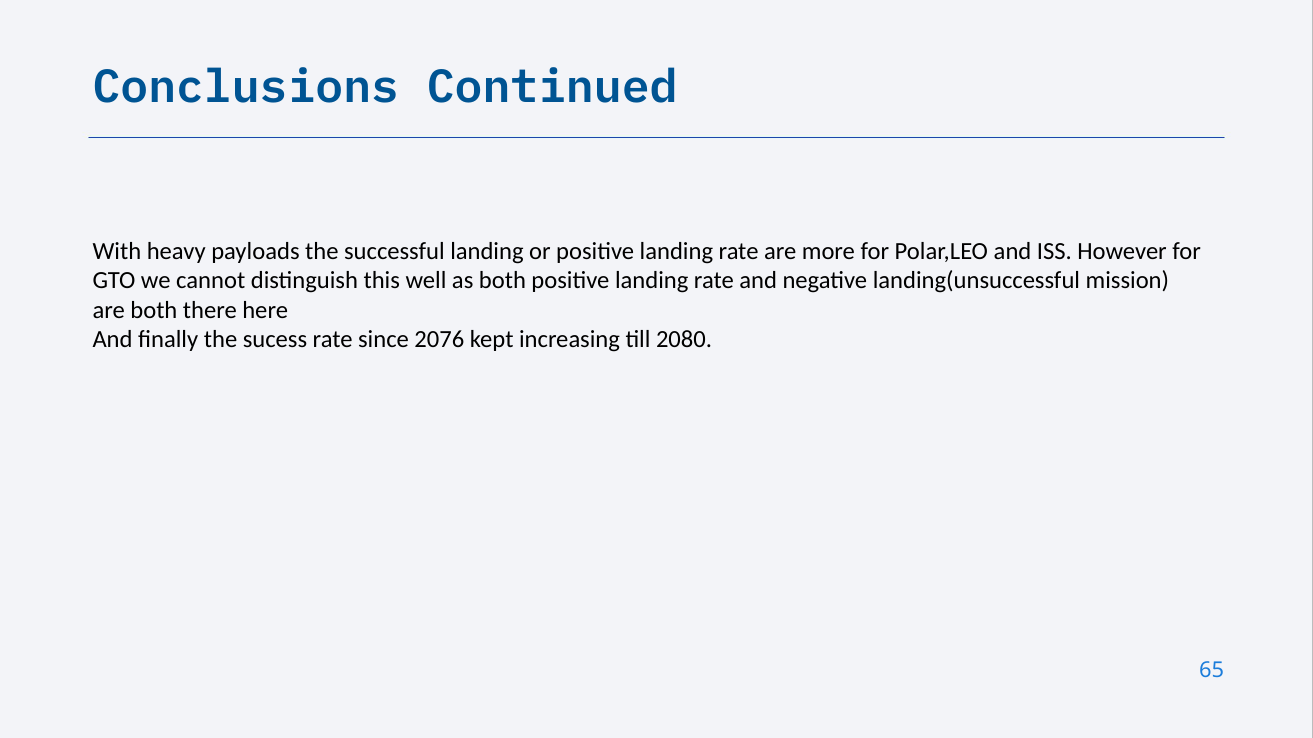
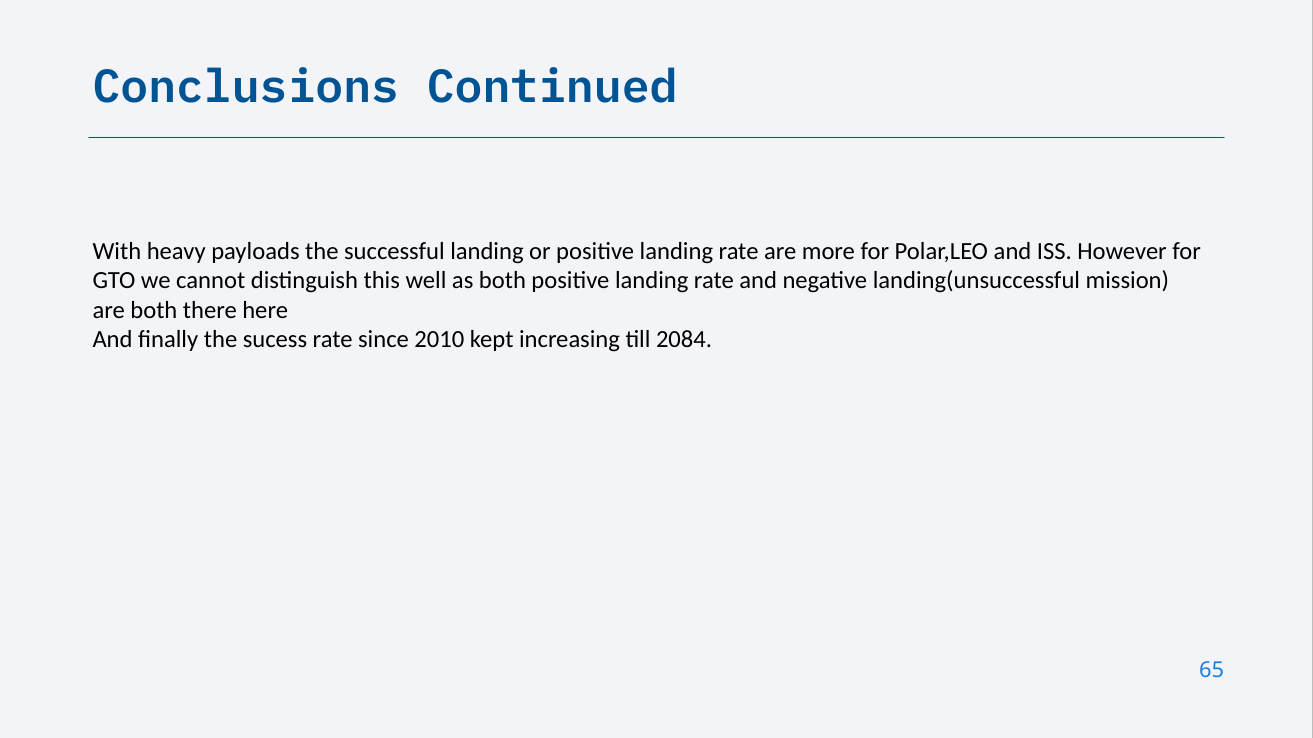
2076: 2076 -> 2010
2080: 2080 -> 2084
